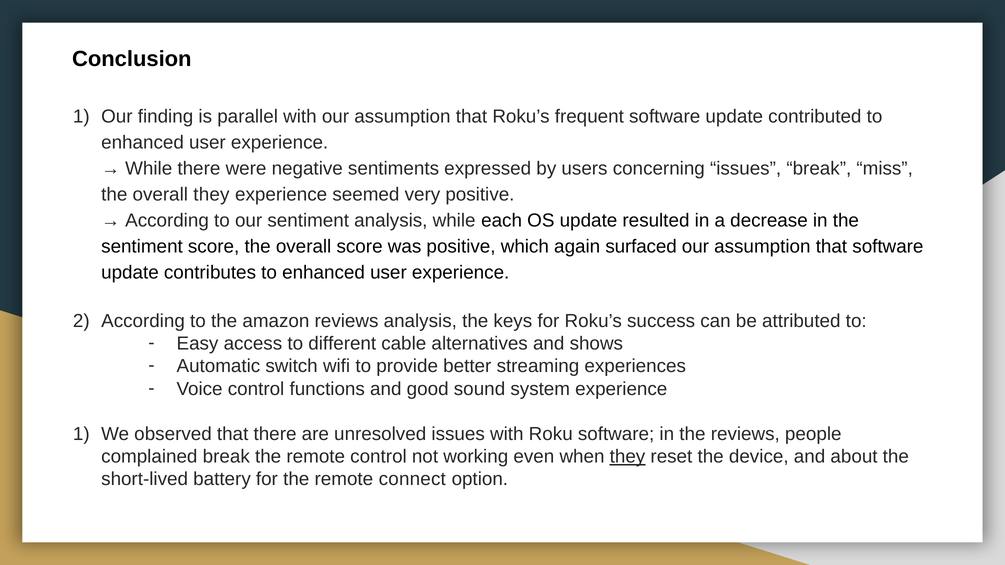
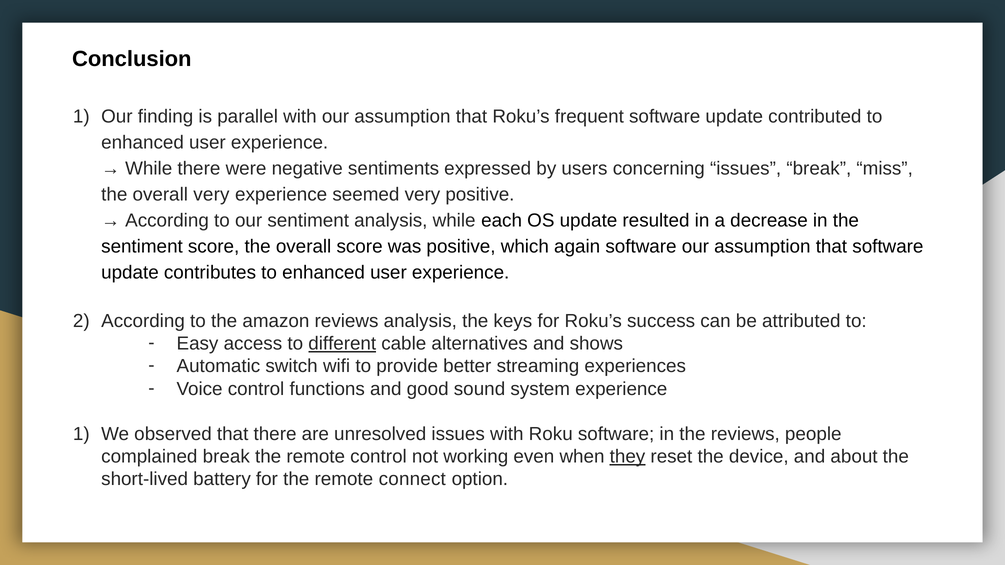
overall they: they -> very
again surfaced: surfaced -> software
different underline: none -> present
